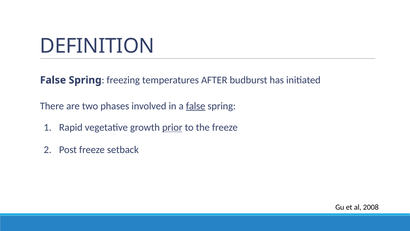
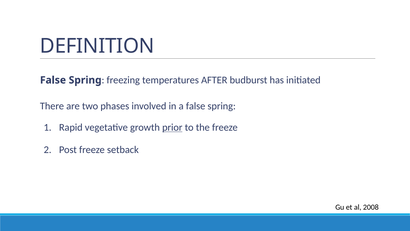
false at (196, 106) underline: present -> none
